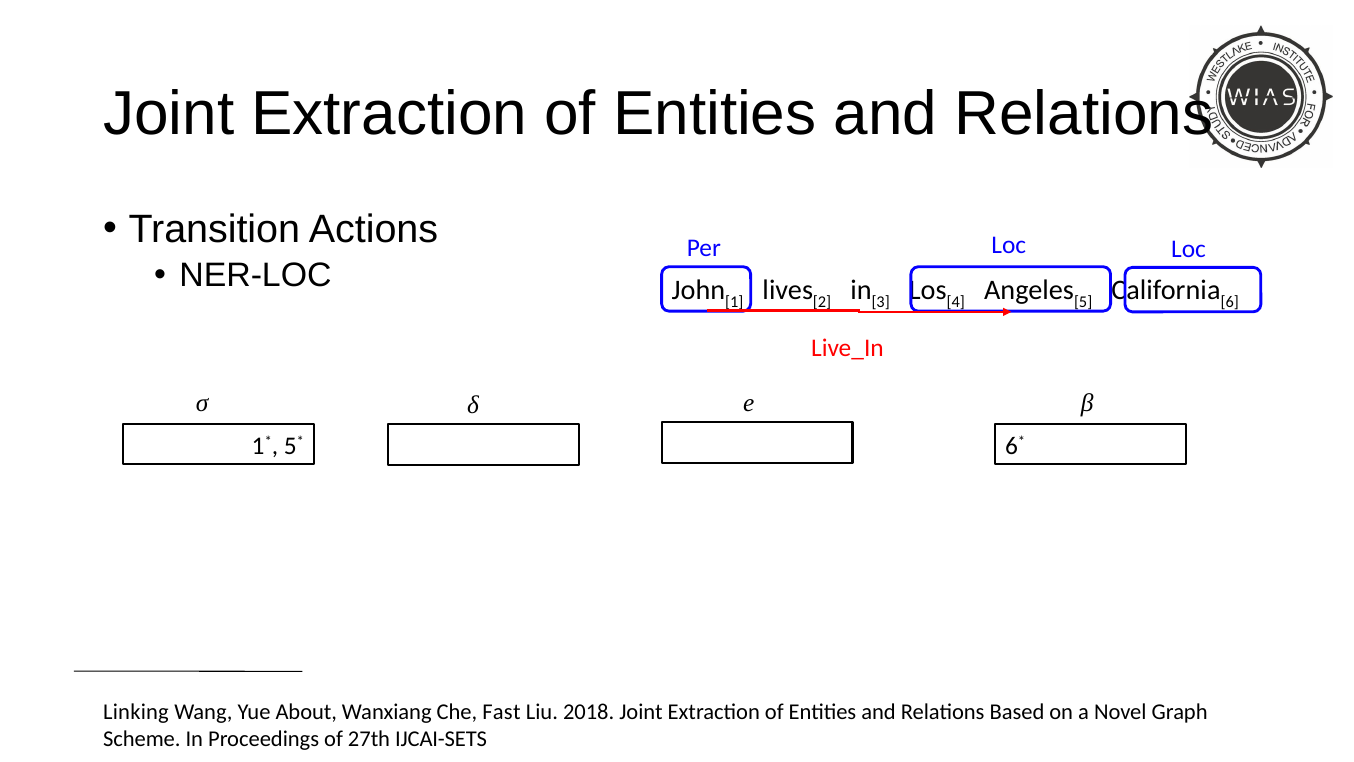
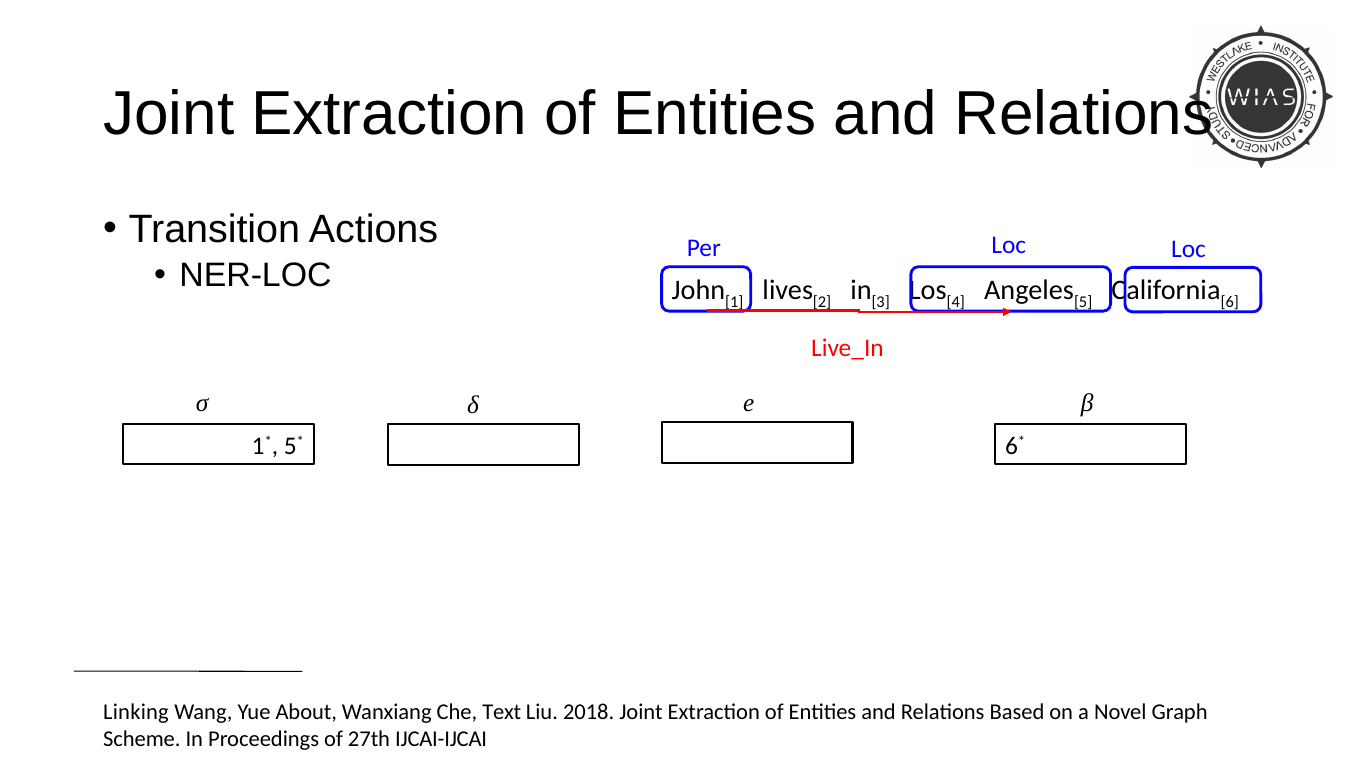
Fast: Fast -> Text
IJCAI-SETS: IJCAI-SETS -> IJCAI-IJCAI
